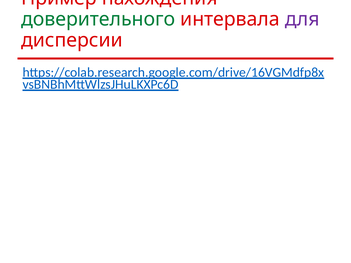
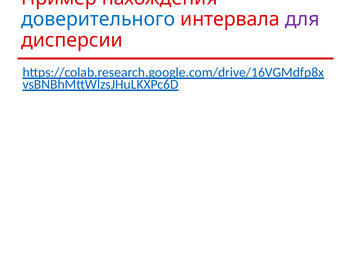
доверительного colour: green -> blue
